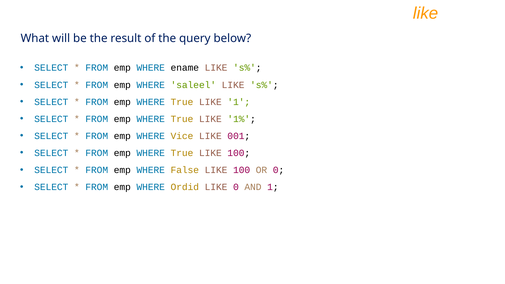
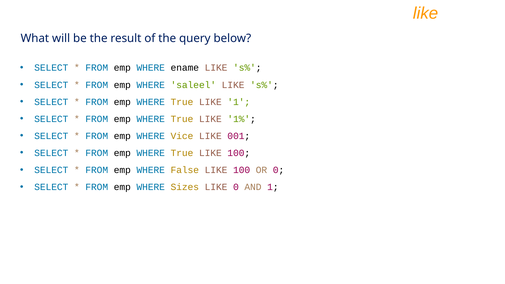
Ordid: Ordid -> Sizes
